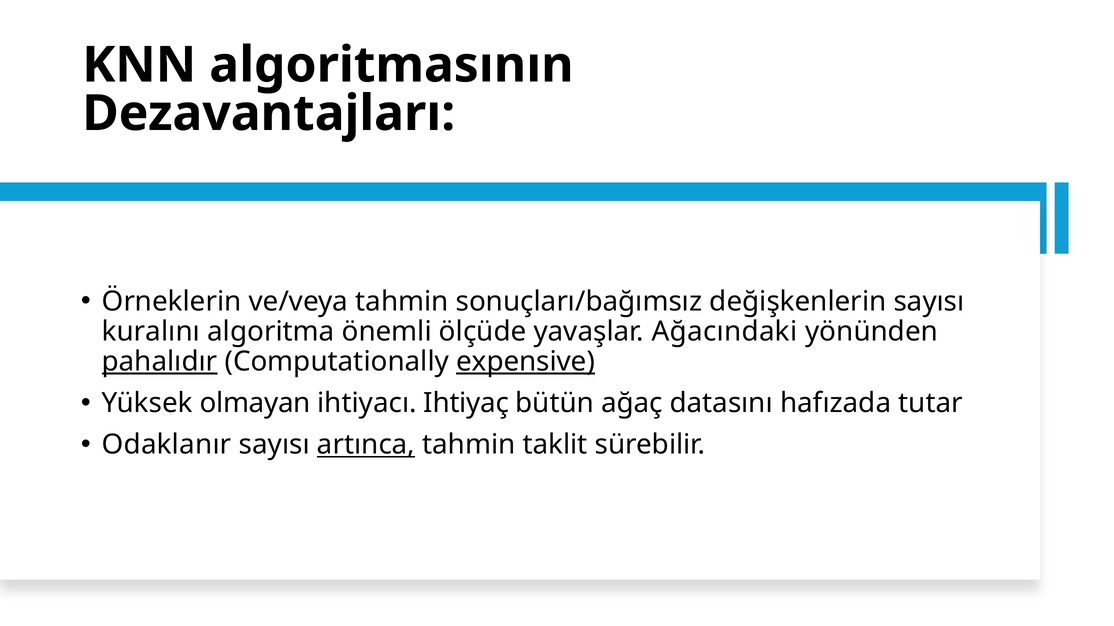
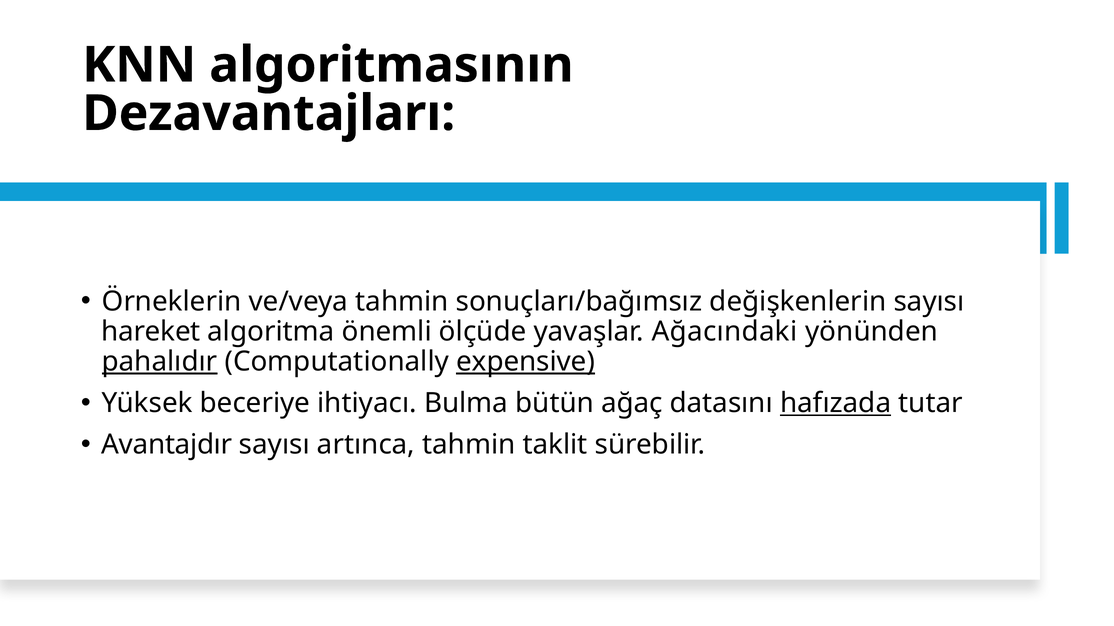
kuralını: kuralını -> hareket
olmayan: olmayan -> beceriye
Ihtiyaç: Ihtiyaç -> Bulma
hafızada underline: none -> present
Odaklanır: Odaklanır -> Avantajdır
artınca underline: present -> none
